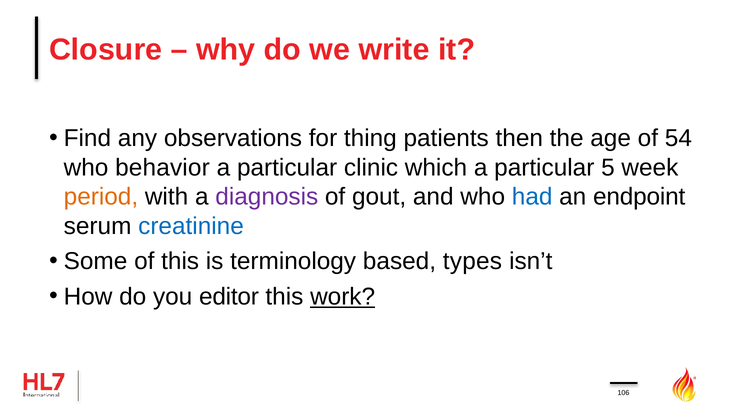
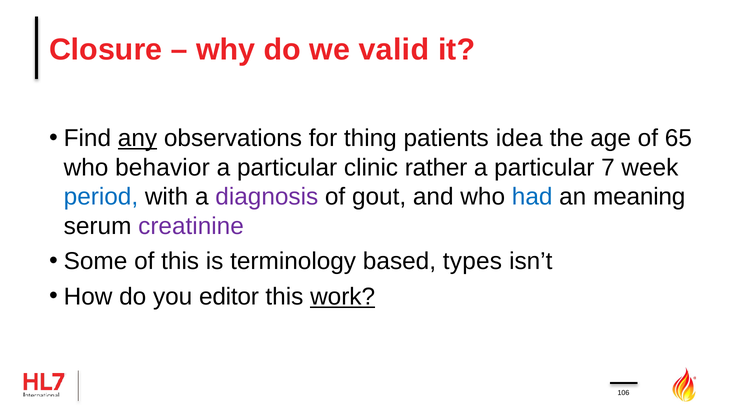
write: write -> valid
any underline: none -> present
then: then -> idea
54: 54 -> 65
which: which -> rather
5: 5 -> 7
period colour: orange -> blue
endpoint: endpoint -> meaning
creatinine colour: blue -> purple
